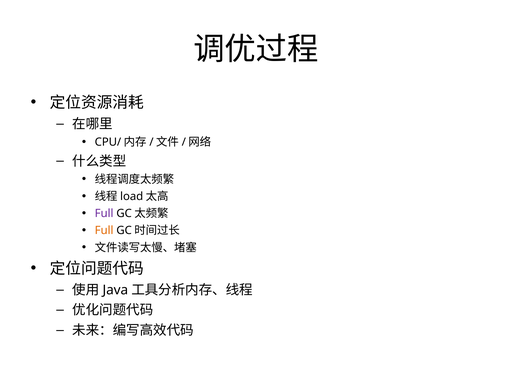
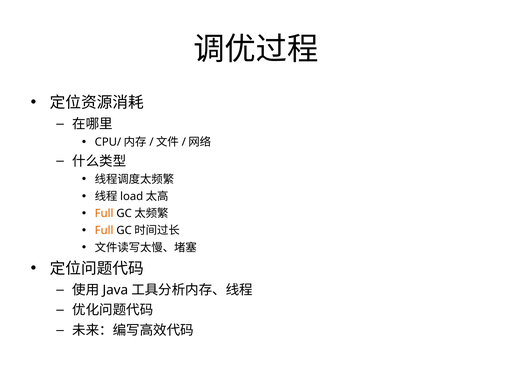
Full at (104, 214) colour: purple -> orange
